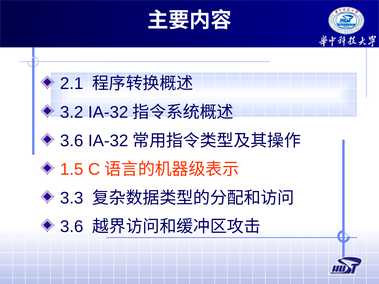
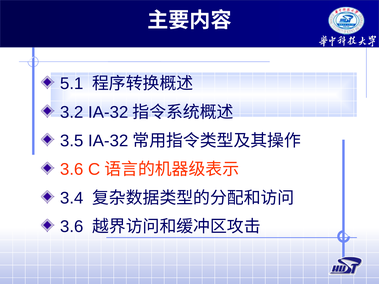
2.1: 2.1 -> 5.1
3.6 at (72, 141): 3.6 -> 3.5
1.5 at (72, 170): 1.5 -> 3.6
3.3: 3.3 -> 3.4
